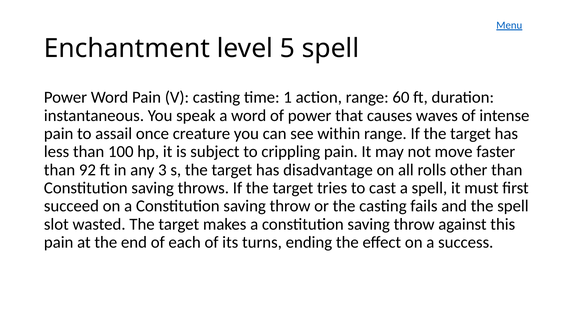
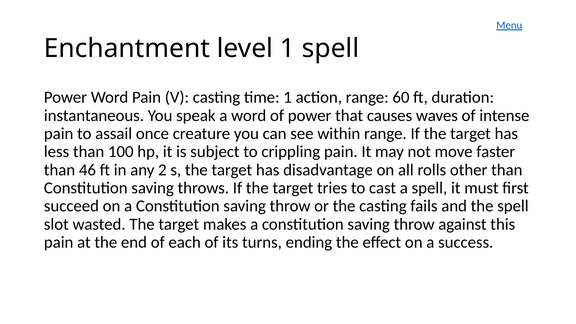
level 5: 5 -> 1
92: 92 -> 46
3: 3 -> 2
